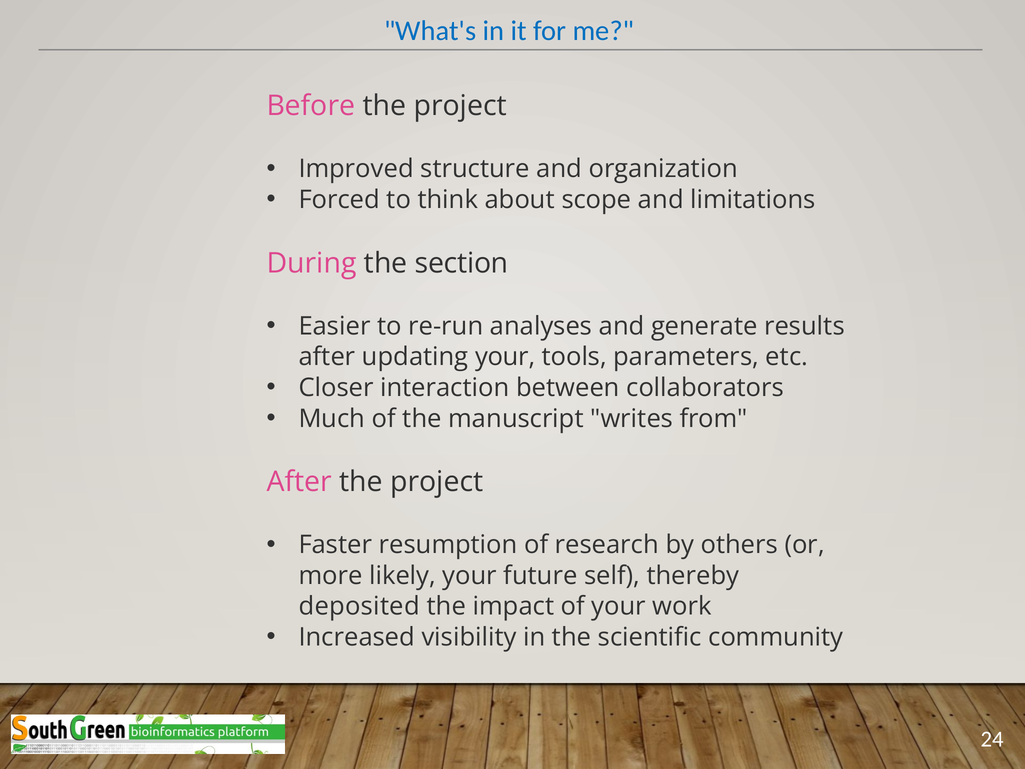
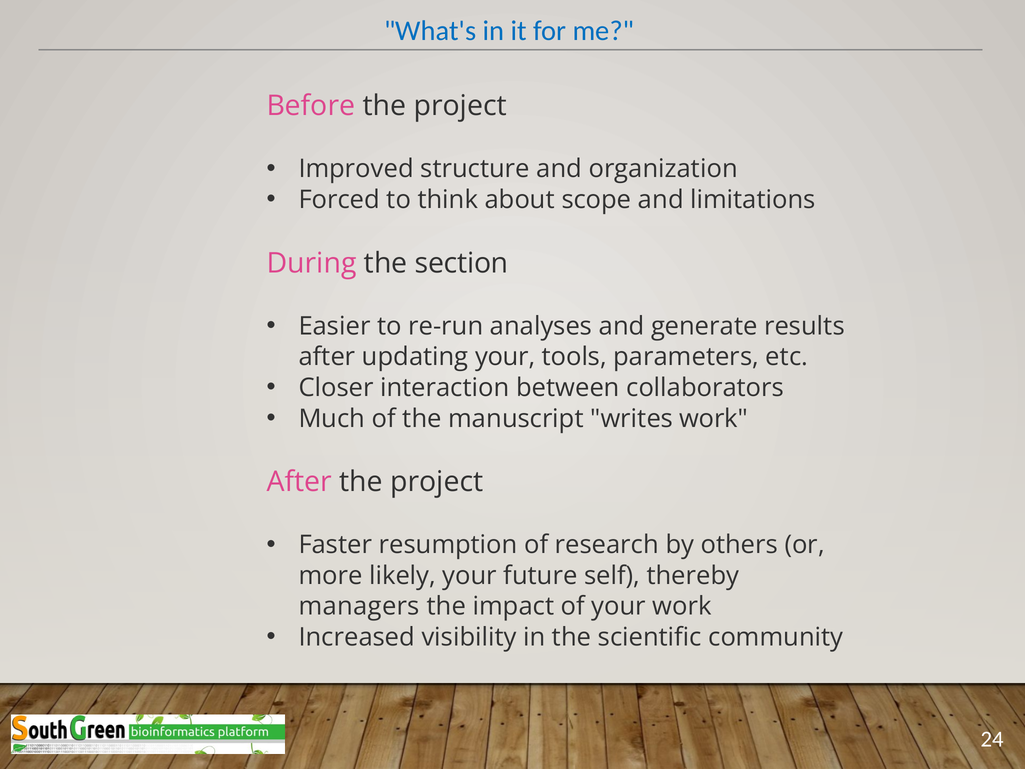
writes from: from -> work
deposited: deposited -> managers
